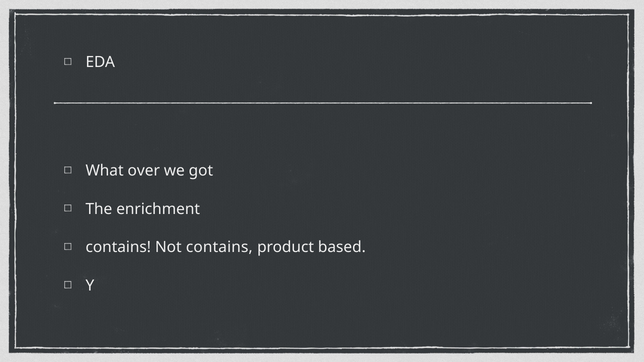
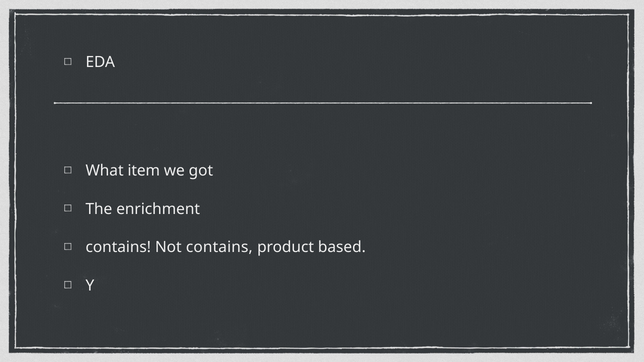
over: over -> item
